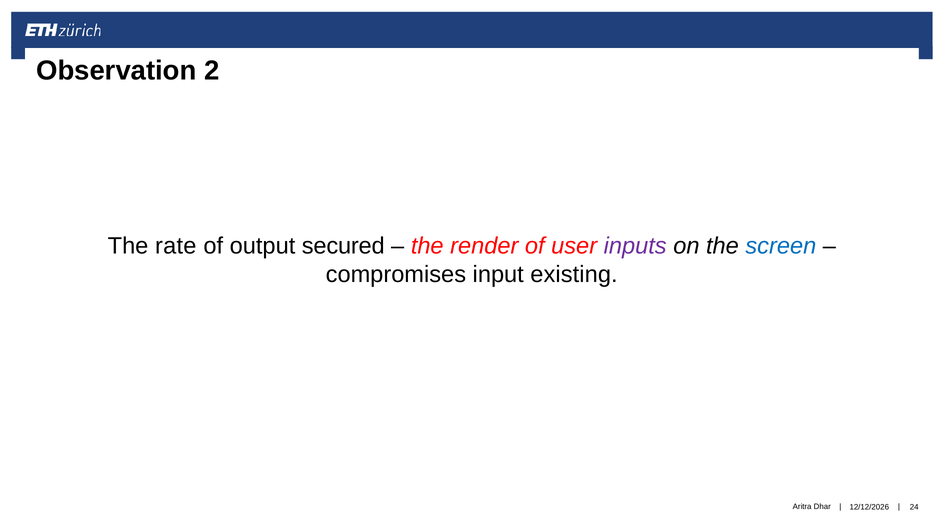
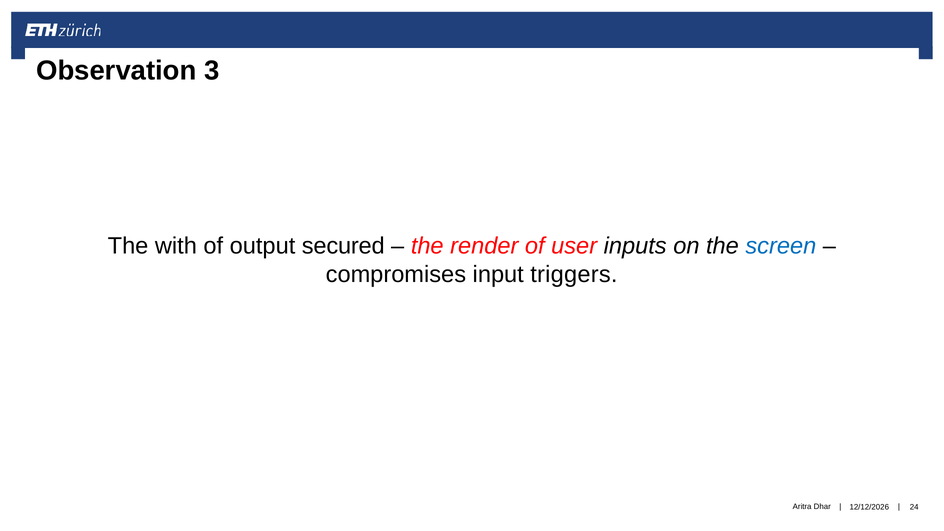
2: 2 -> 3
rate: rate -> with
inputs colour: purple -> black
existing: existing -> triggers
